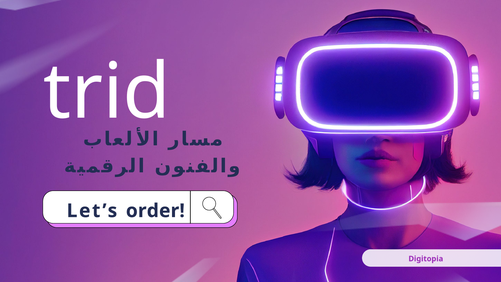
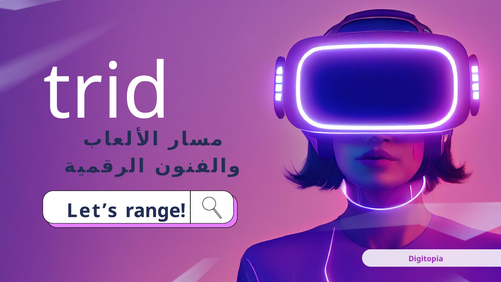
order: order -> range
